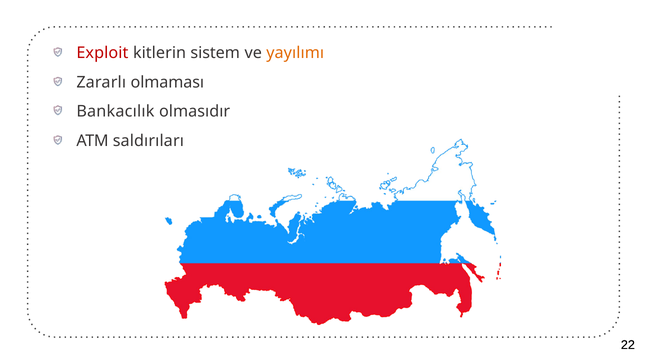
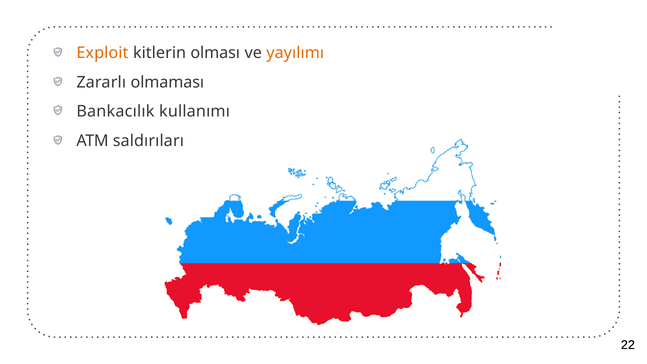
Exploit colour: red -> orange
sistem: sistem -> olması
olmasıdır: olmasıdır -> kullanımı
